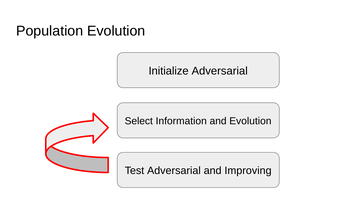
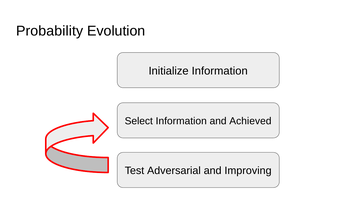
Population: Population -> Probability
Initialize Adversarial: Adversarial -> Information
and Evolution: Evolution -> Achieved
